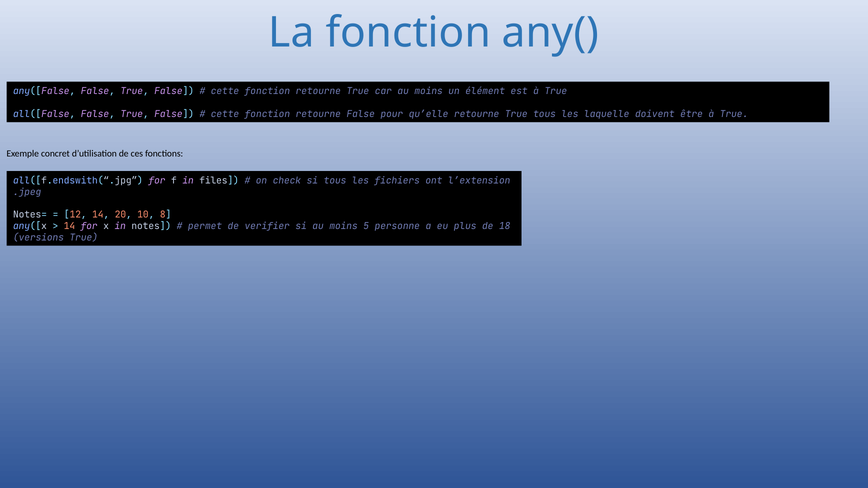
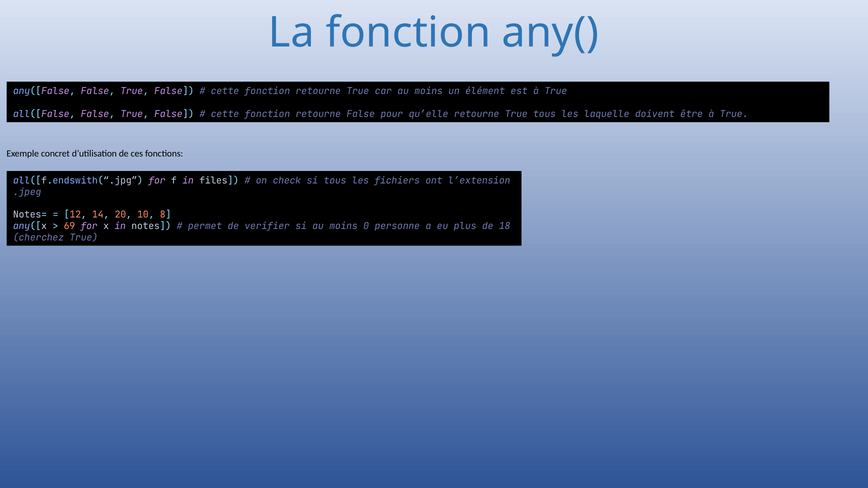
14 at (69, 226): 14 -> 69
5: 5 -> 0
versions: versions -> cherchez
